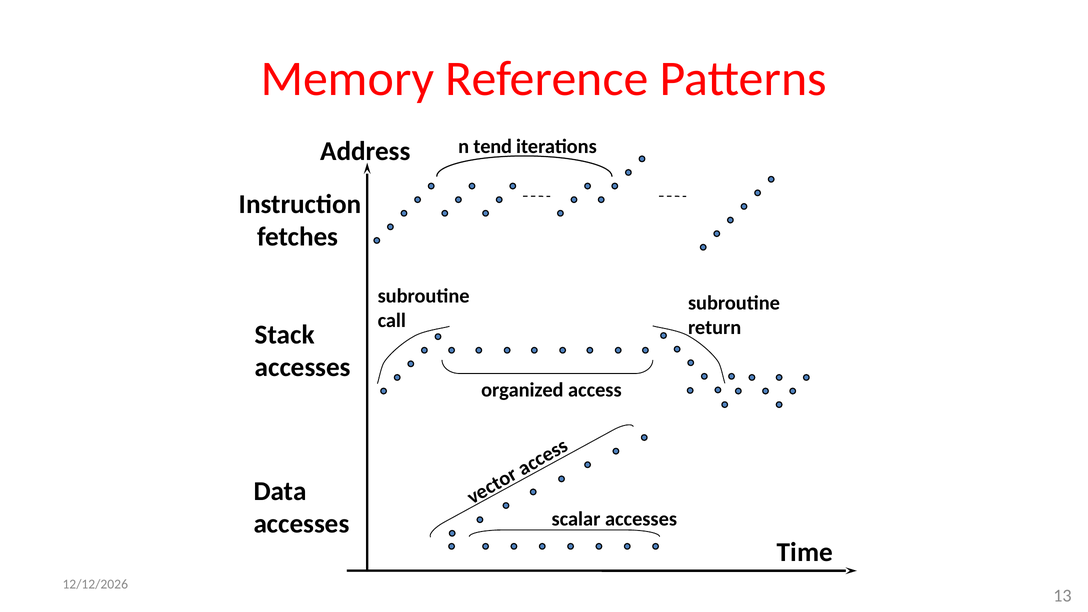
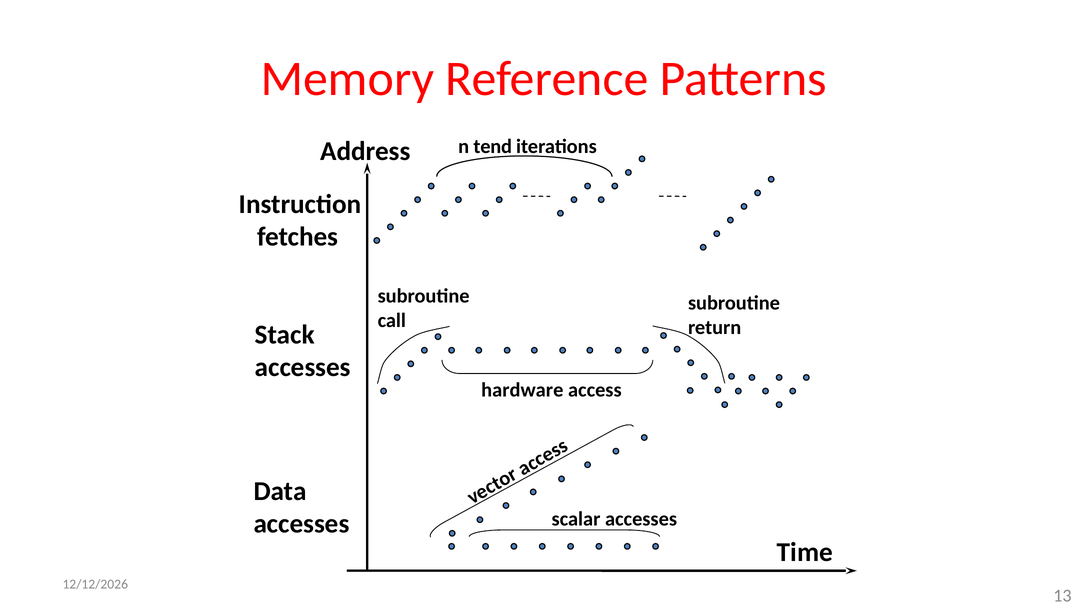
organized: organized -> hardware
